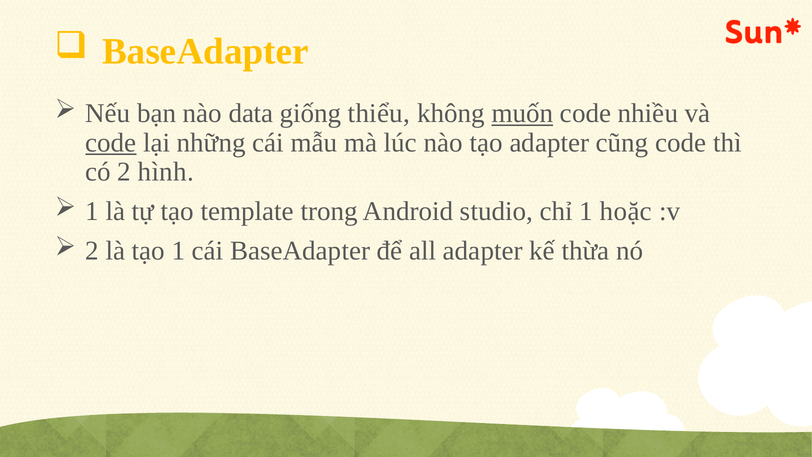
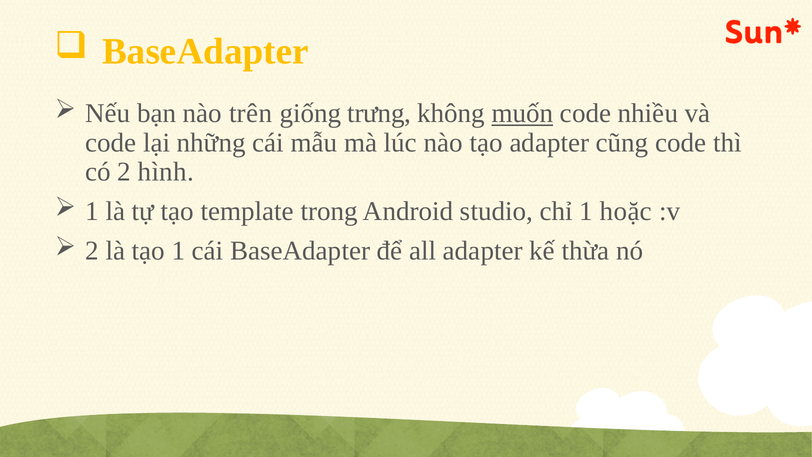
data: data -> trên
thiểu: thiểu -> trưng
code at (111, 143) underline: present -> none
